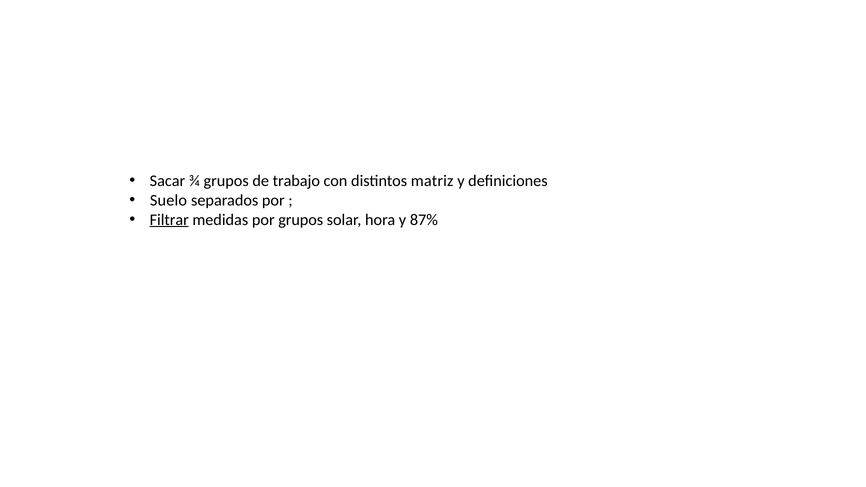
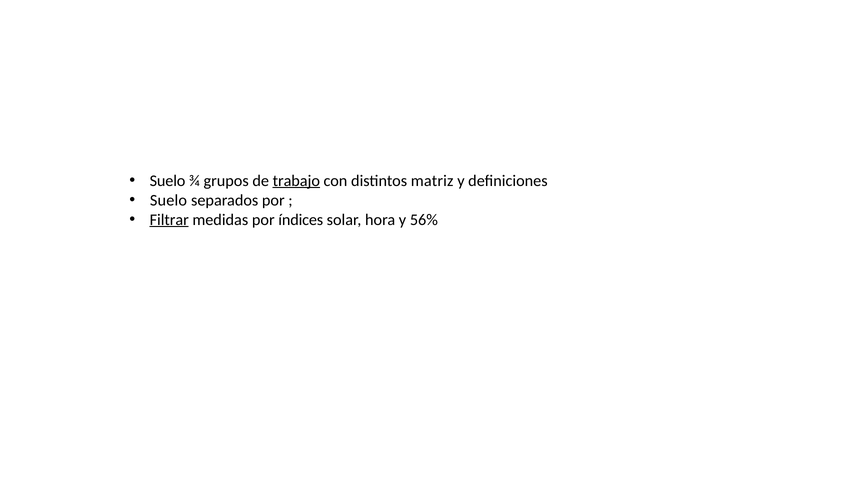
Sacar at (167, 181): Sacar -> Suelo
trabajo underline: none -> present
por grupos: grupos -> índices
87%: 87% -> 56%
